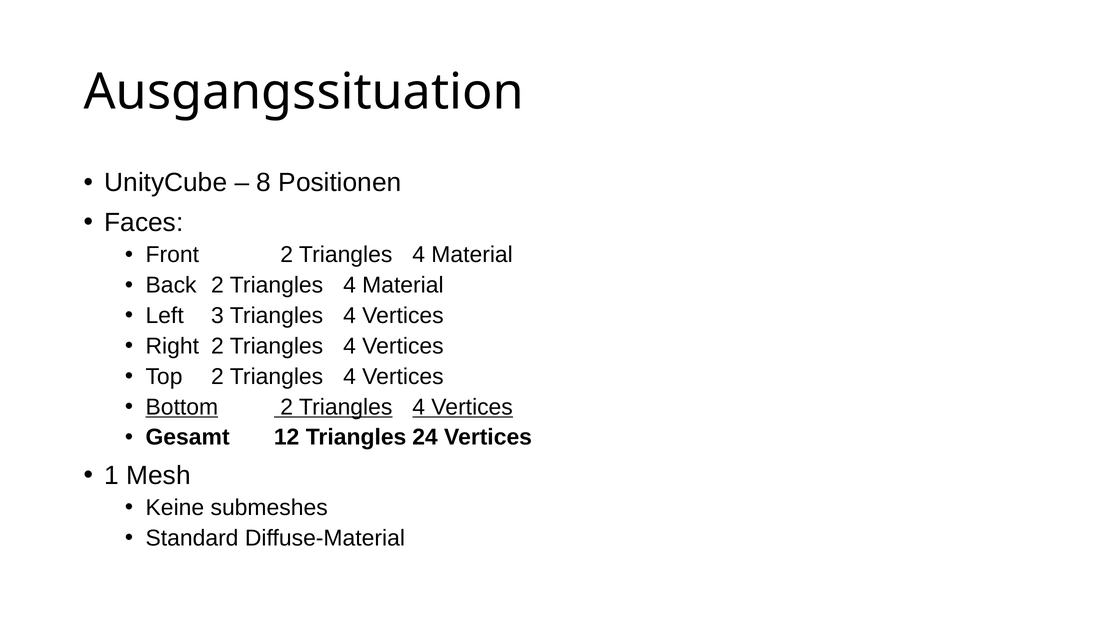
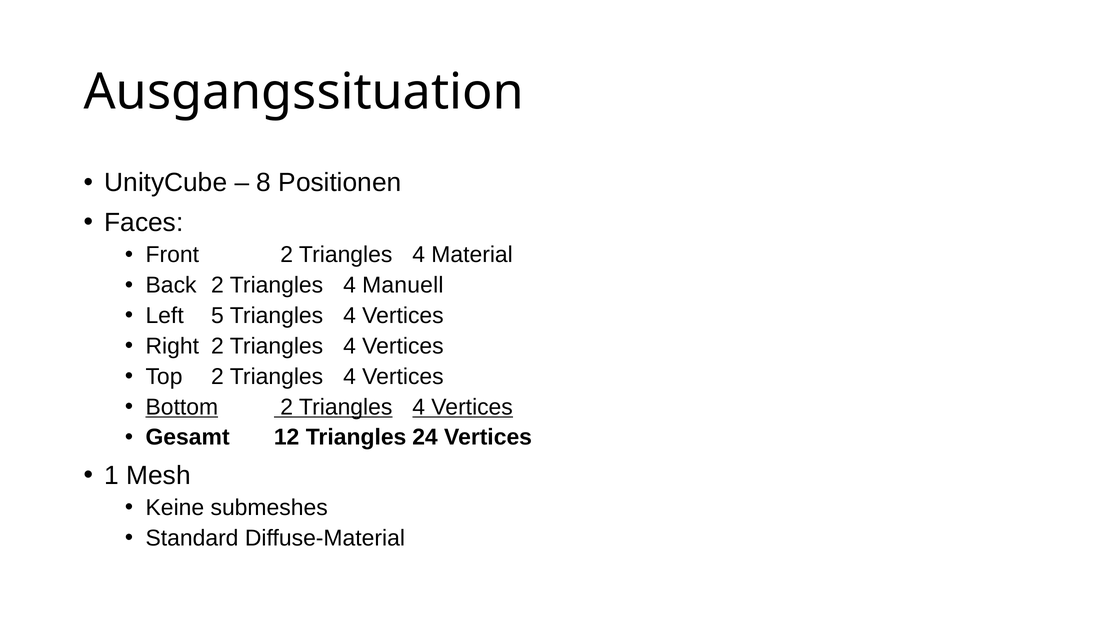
Material at (403, 285): Material -> Manuell
3: 3 -> 5
